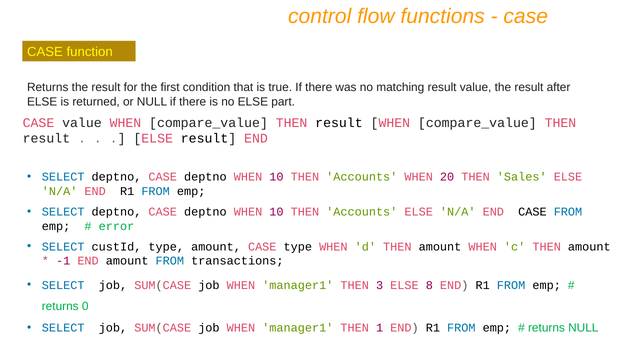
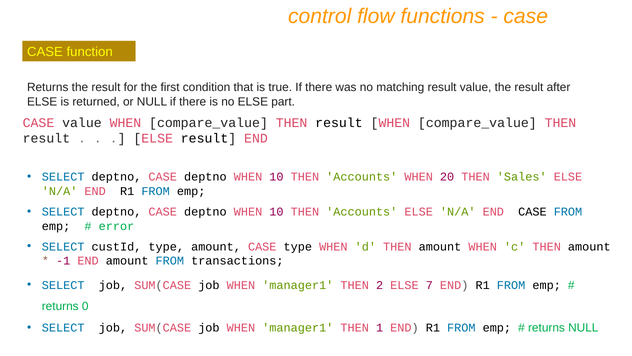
3: 3 -> 2
8: 8 -> 7
